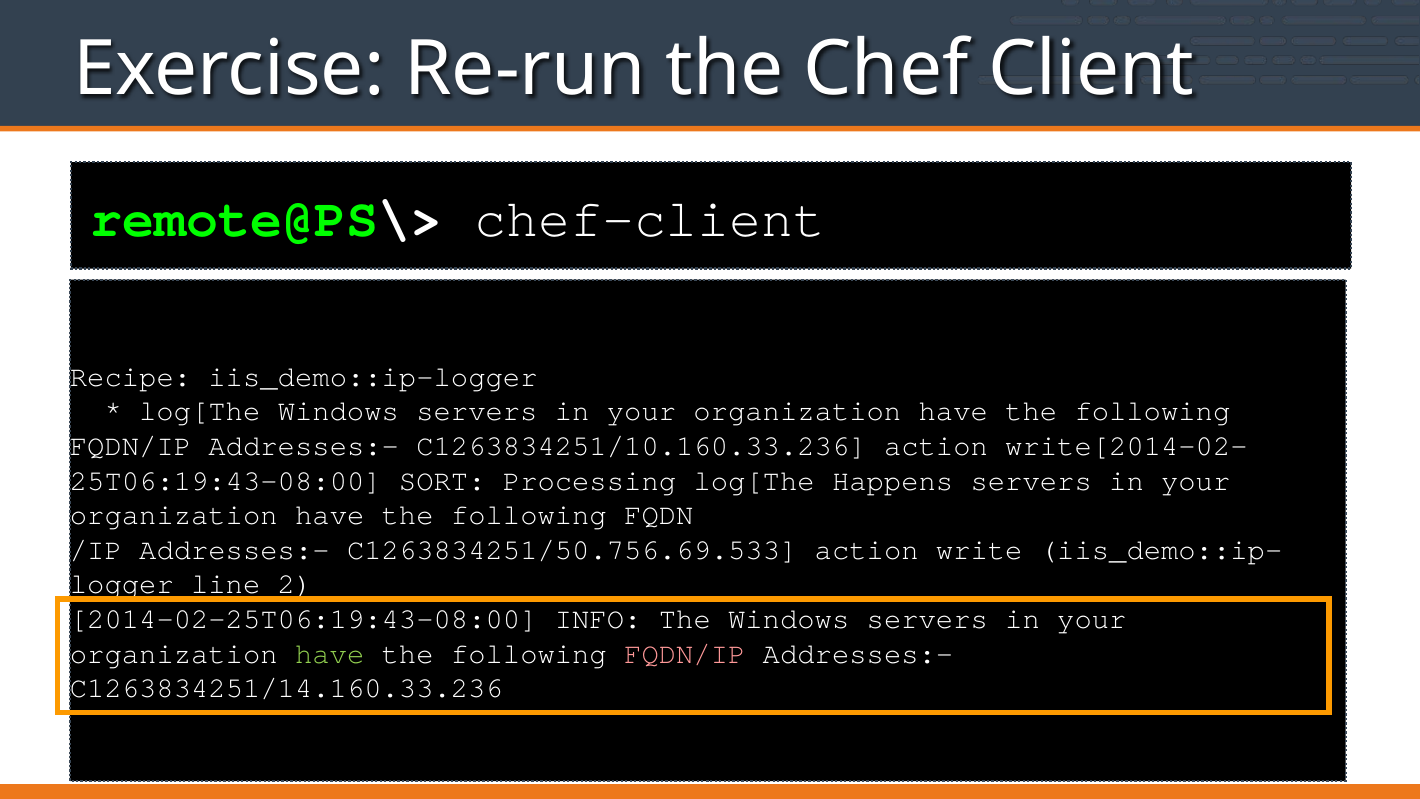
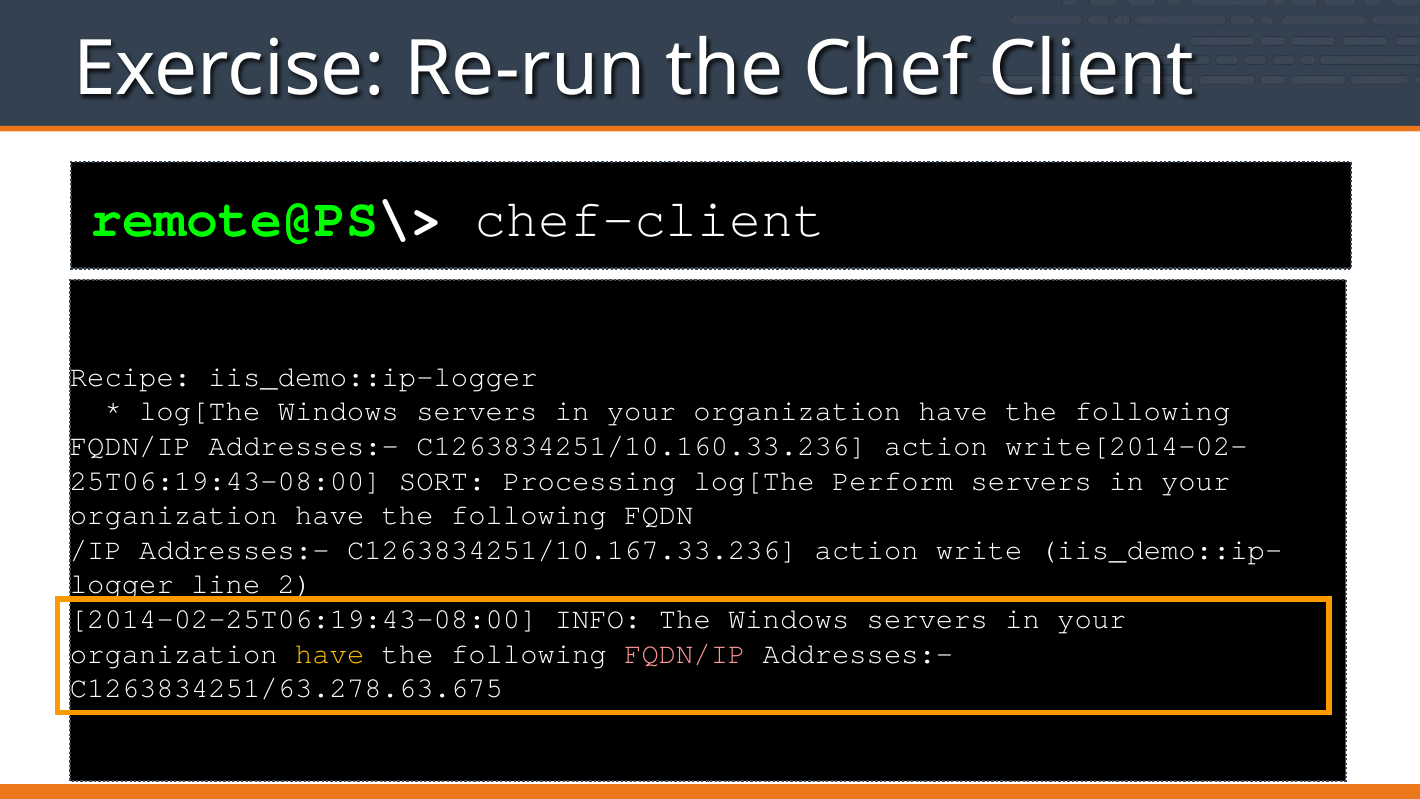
Happens: Happens -> Perform
C1263834251/50.756.69.533: C1263834251/50.756.69.533 -> C1263834251/10.167.33.236
have at (330, 653) colour: light green -> yellow
C1263834251/14.160.33.236: C1263834251/14.160.33.236 -> C1263834251/63.278.63.675
